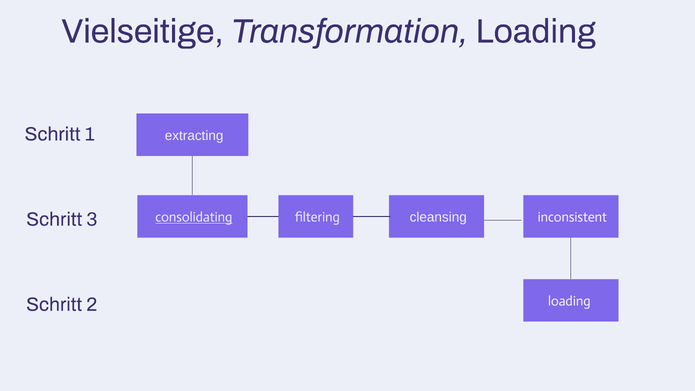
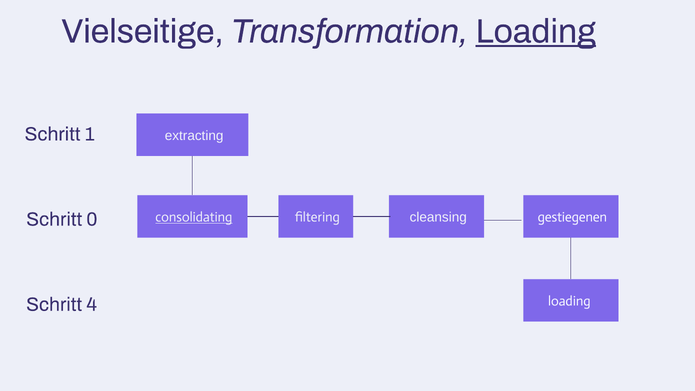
Loading at (536, 31) underline: none -> present
inconsistent: inconsistent -> gestiegenen
3: 3 -> 0
2: 2 -> 4
